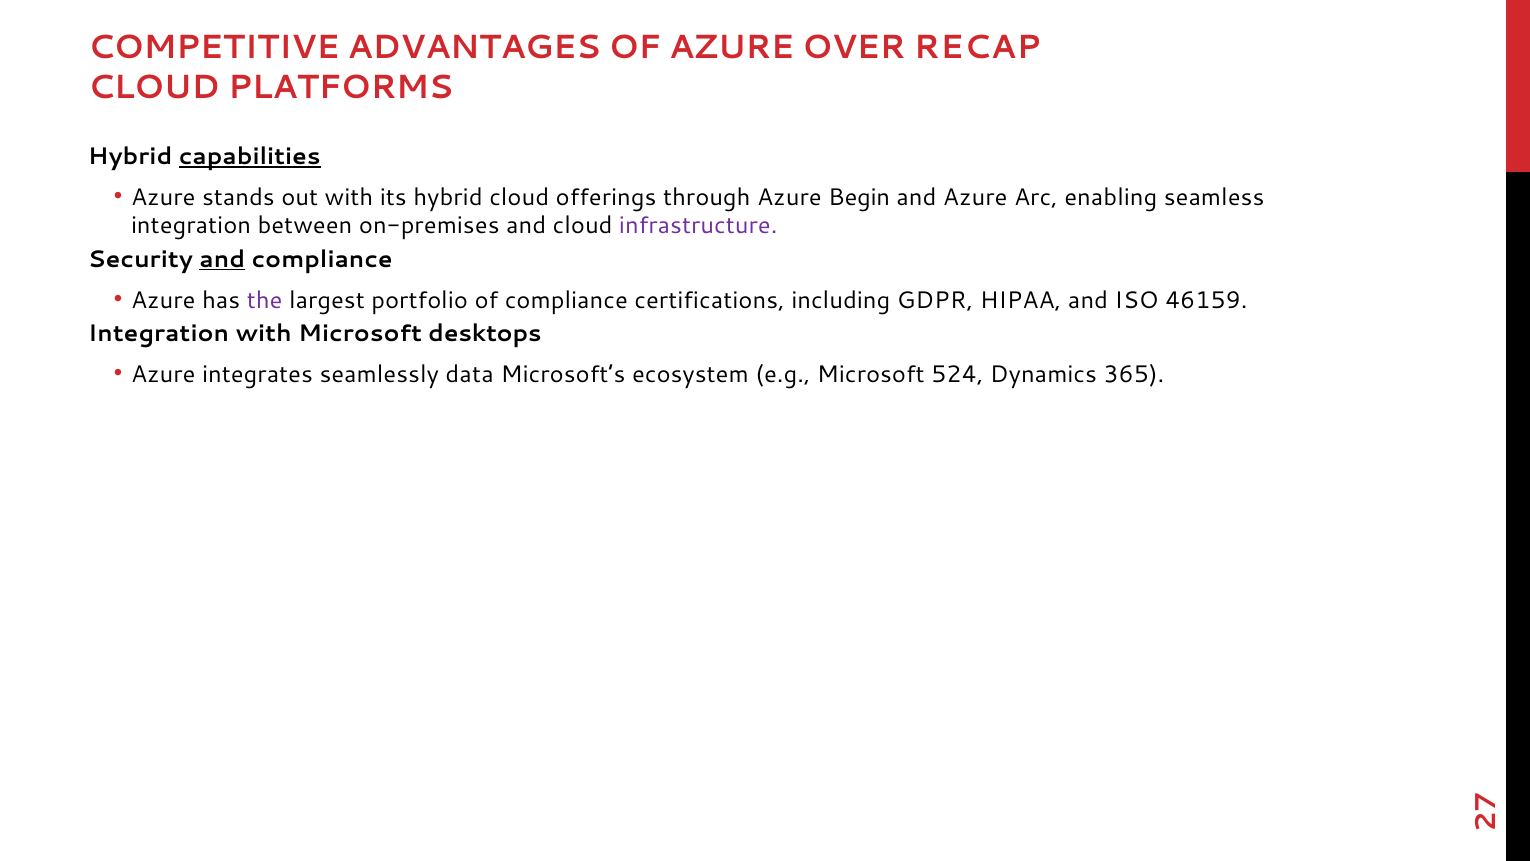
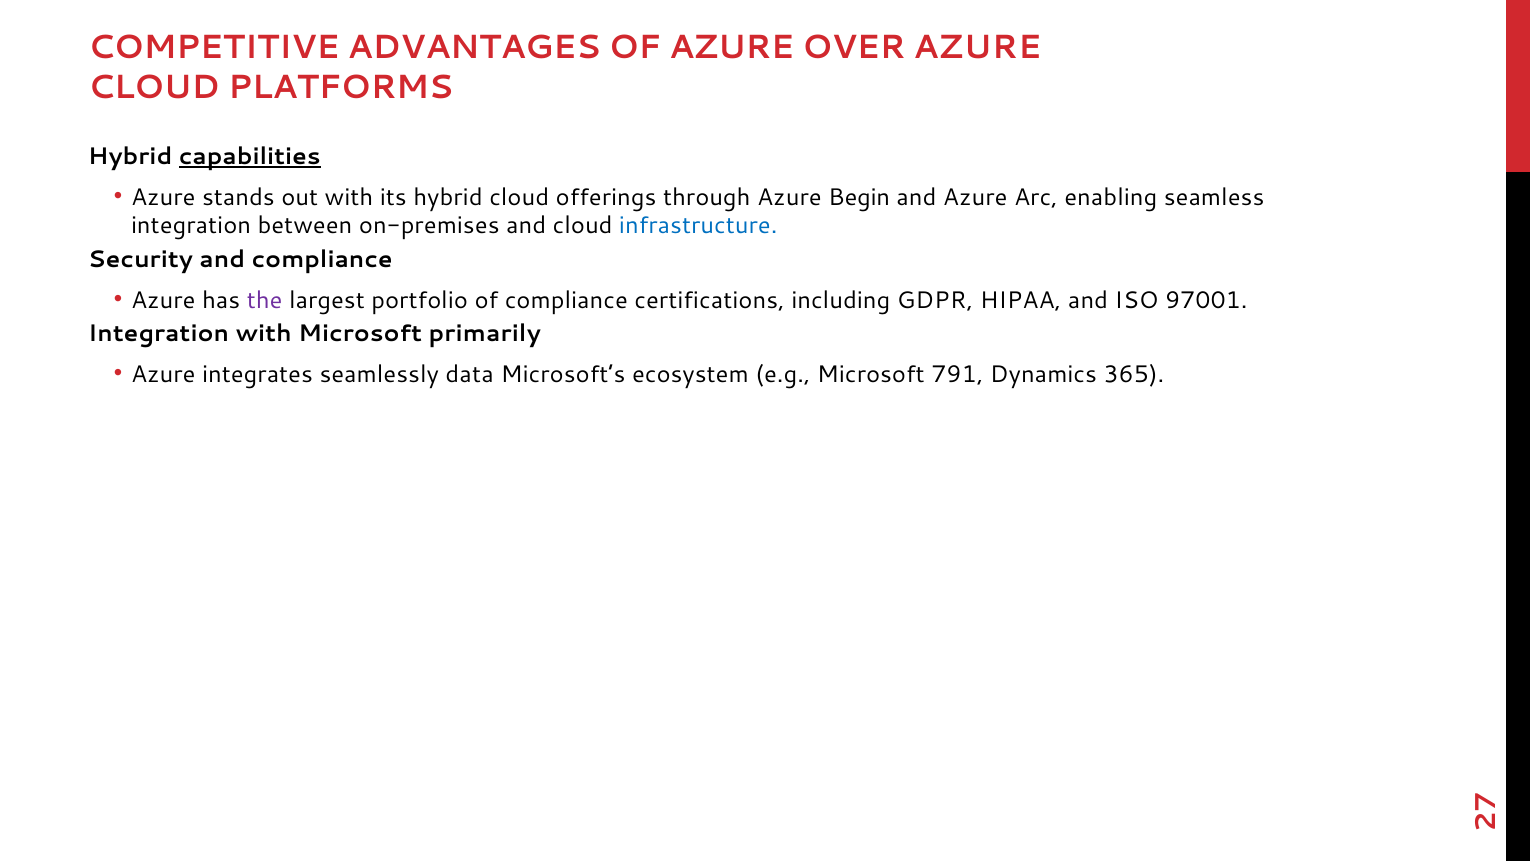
OVER RECAP: RECAP -> AZURE
infrastructure colour: purple -> blue
and at (222, 259) underline: present -> none
46159: 46159 -> 97001
desktops: desktops -> primarily
524: 524 -> 791
